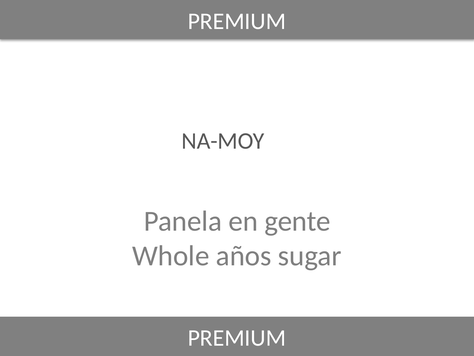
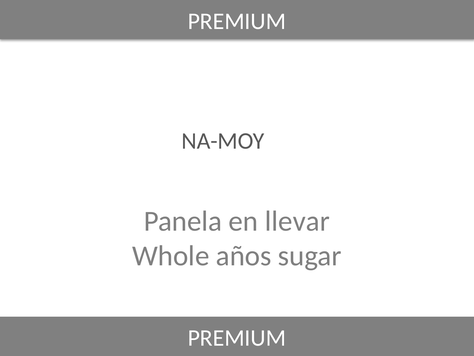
gente: gente -> llevar
